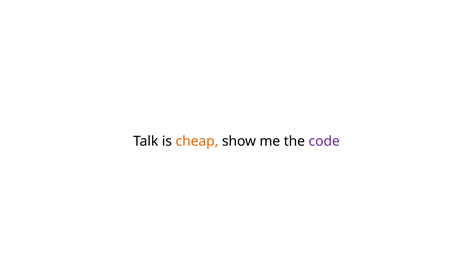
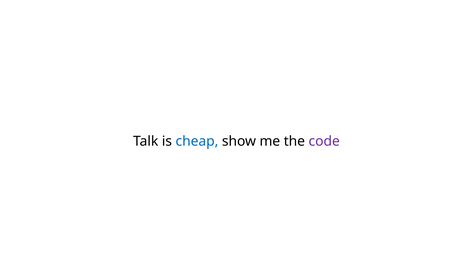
cheap colour: orange -> blue
